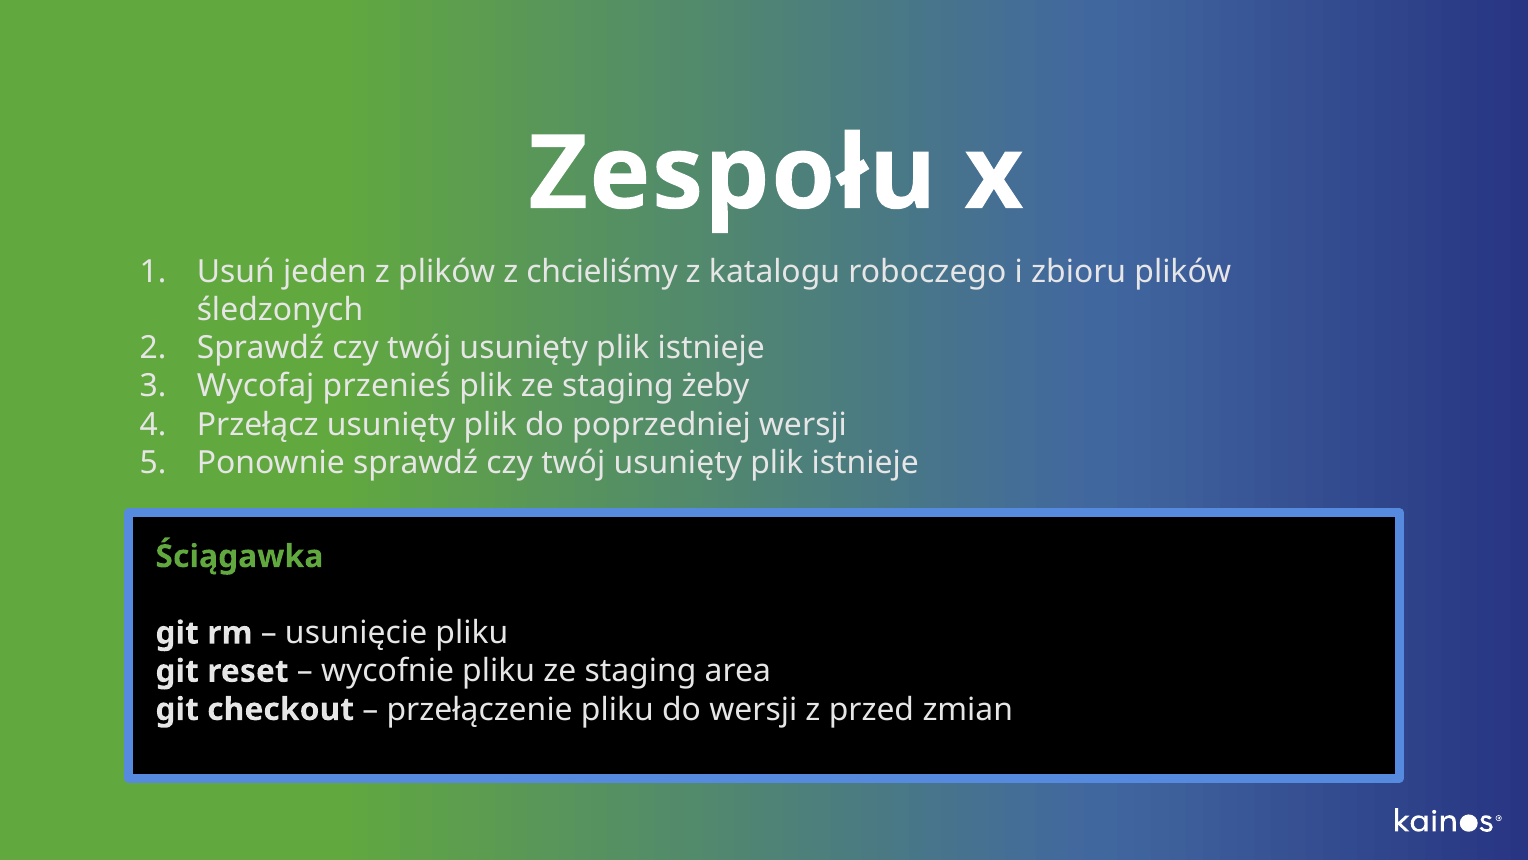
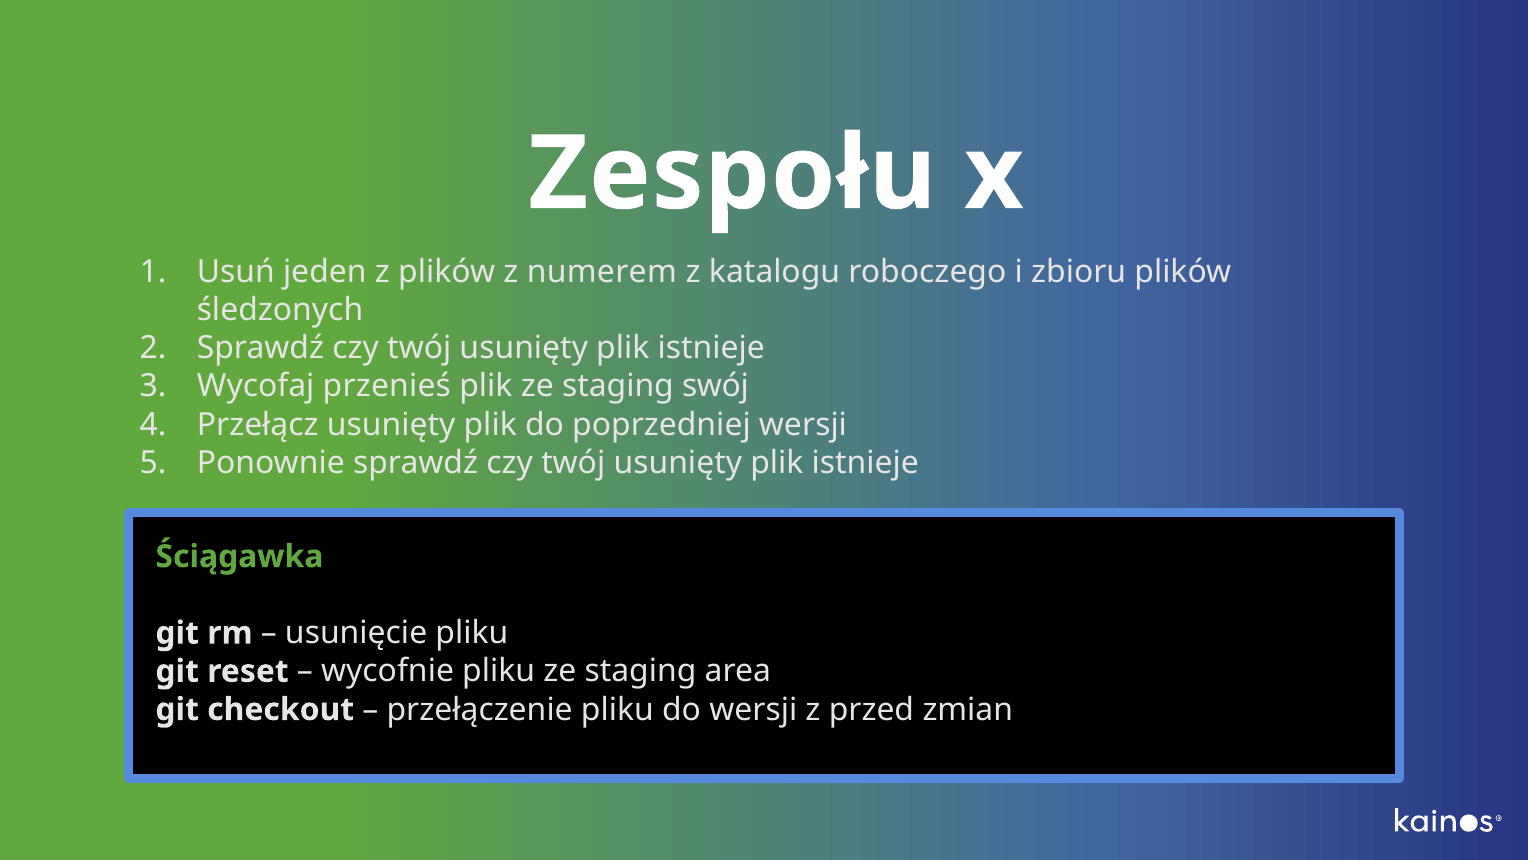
chcieliśmy: chcieliśmy -> numerem
żeby: żeby -> swój
